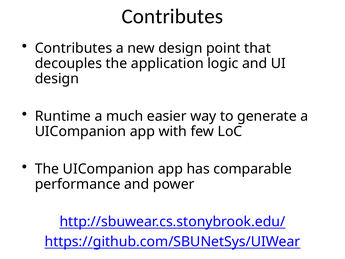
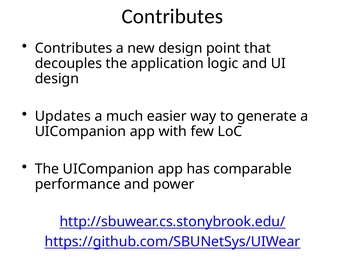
Runtime: Runtime -> Updates
